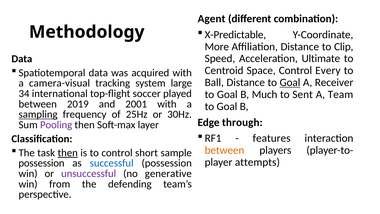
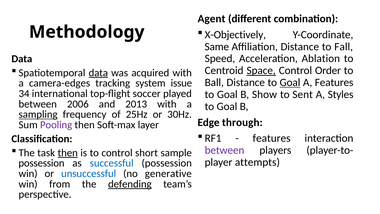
X-Predictable: X-Predictable -> X-Objectively
More: More -> Same
Clip: Clip -> Fall
Ultimate: Ultimate -> Ablation
Space underline: none -> present
Every: Every -> Order
data at (98, 73) underline: none -> present
A Receiver: Receiver -> Features
camera-visual: camera-visual -> camera-edges
large: large -> issue
Much: Much -> Show
Team: Team -> Styles
2019: 2019 -> 2006
2001: 2001 -> 2013
between at (225, 150) colour: orange -> purple
unsuccessful colour: purple -> blue
defending underline: none -> present
